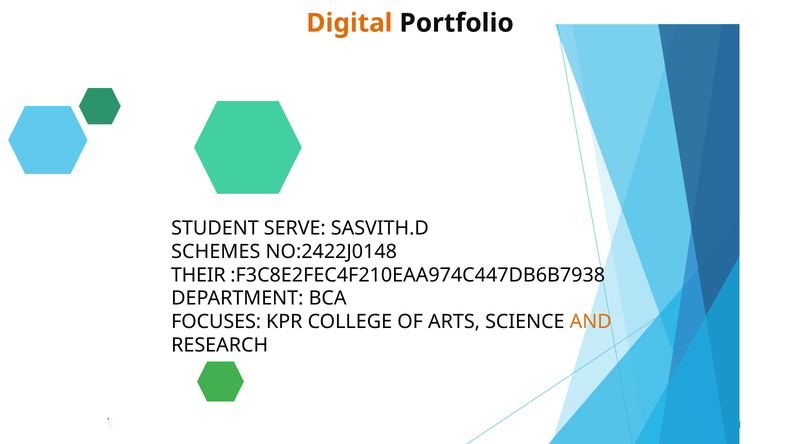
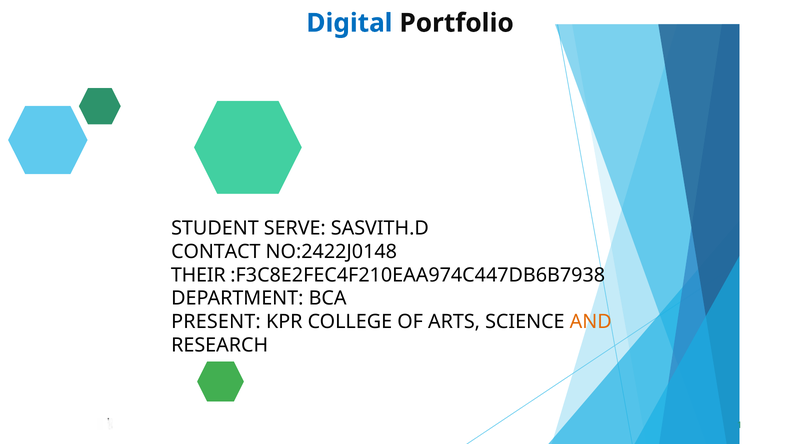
Digital colour: orange -> blue
SCHEMES: SCHEMES -> CONTACT
FOCUSES: FOCUSES -> PRESENT
